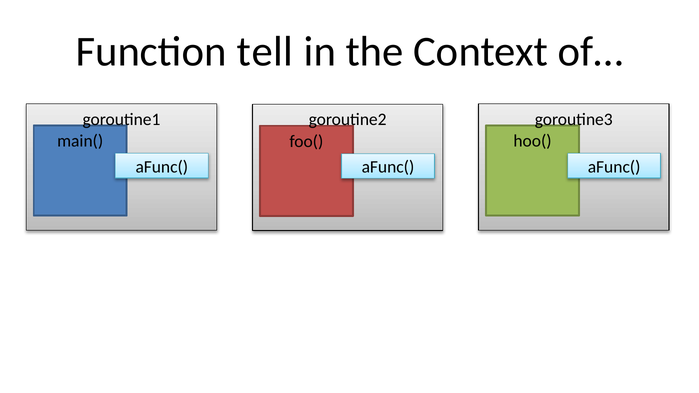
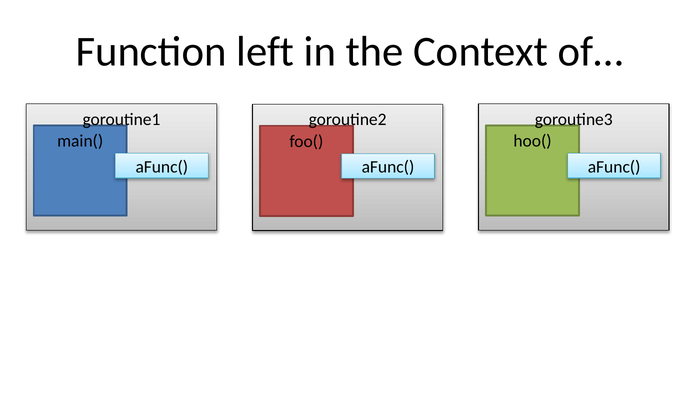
tell: tell -> left
